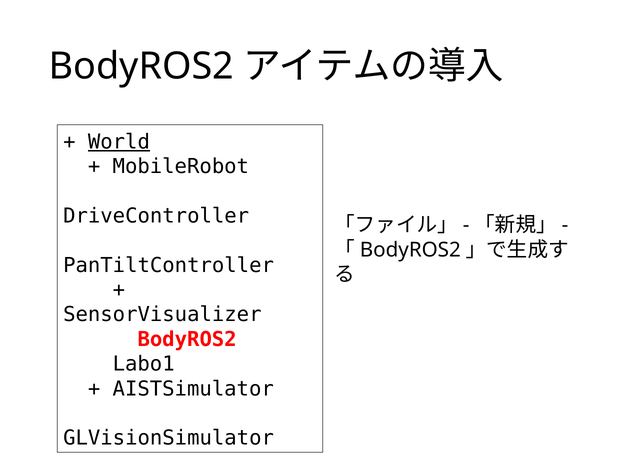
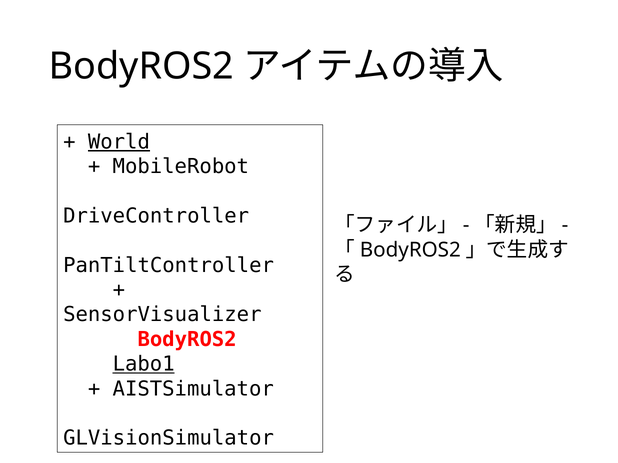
Labo1 underline: none -> present
